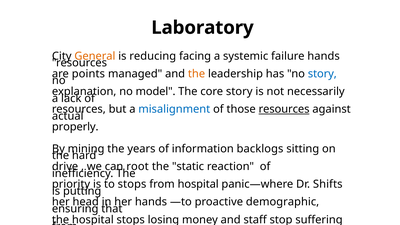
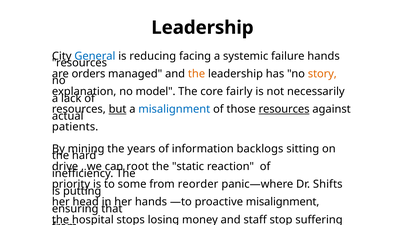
Laboratory at (202, 28): Laboratory -> Leadership
General colour: orange -> blue
points: points -> orders
story at (322, 74) colour: blue -> orange
core story: story -> fairly
but underline: none -> present
properly: properly -> patients
to stops: stops -> some
from hospital: hospital -> reorder
proactive demographic: demographic -> misalignment
